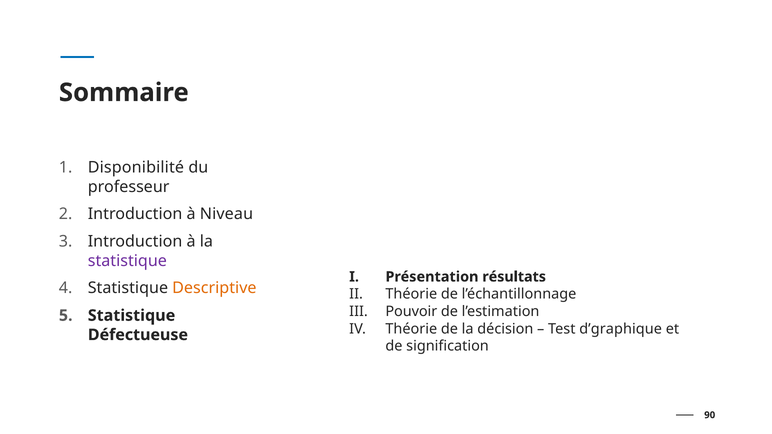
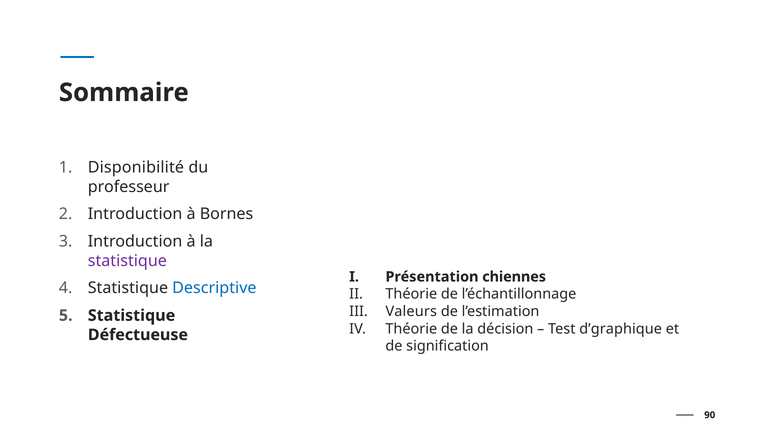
Niveau: Niveau -> Bornes
résultats: résultats -> chiennes
Descriptive colour: orange -> blue
Pouvoir: Pouvoir -> Valeurs
